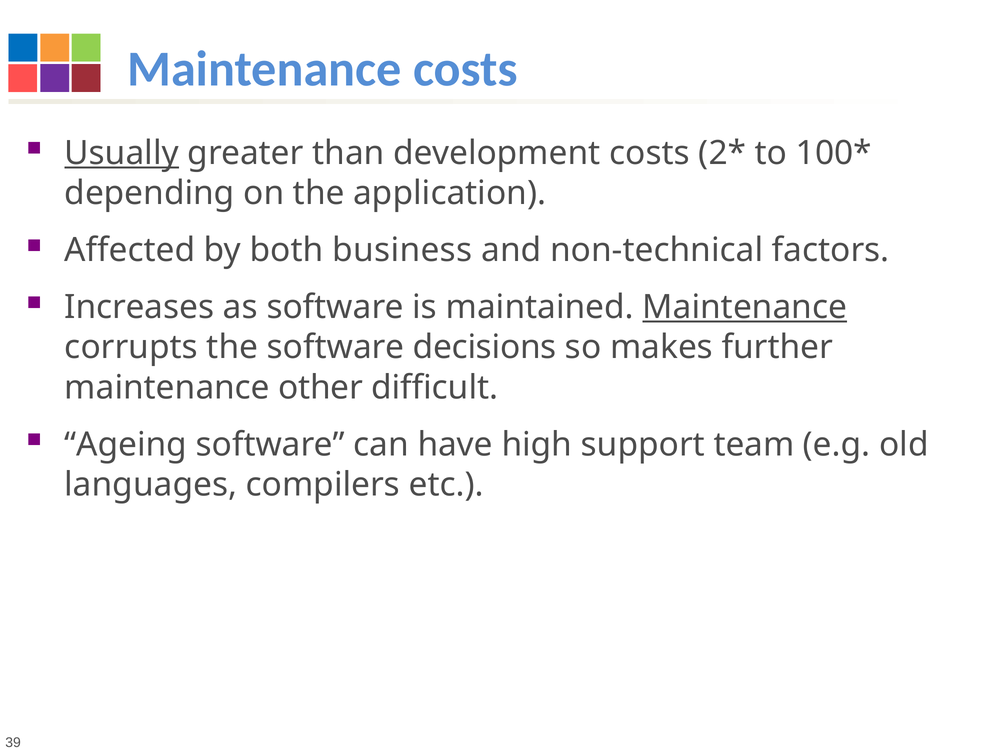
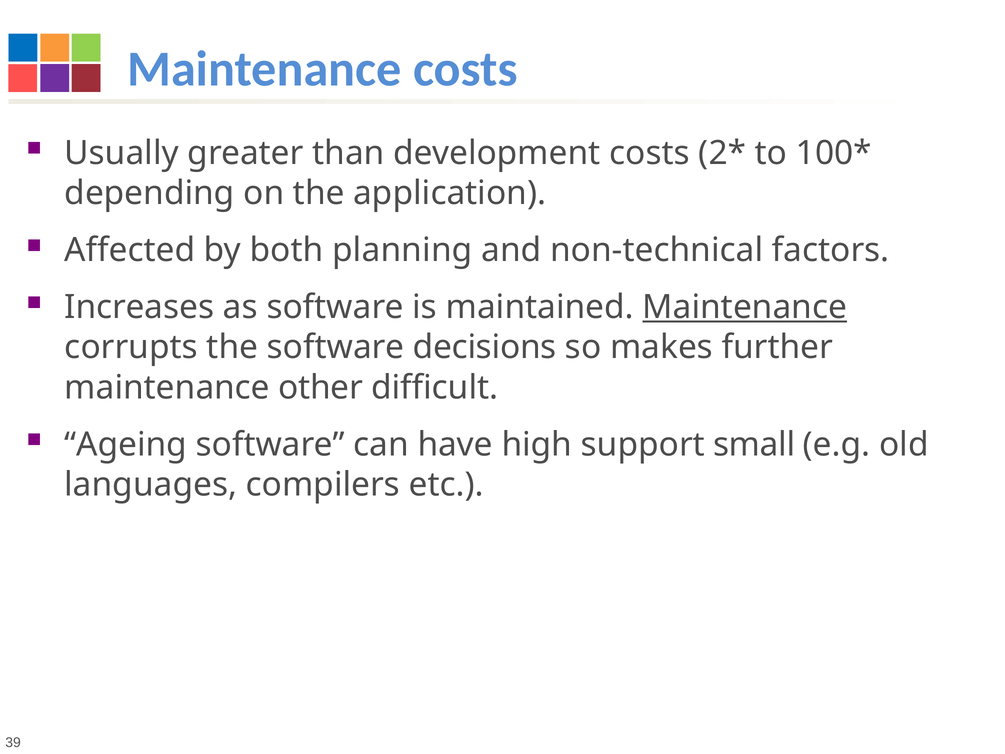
Usually underline: present -> none
business: business -> planning
team: team -> small
